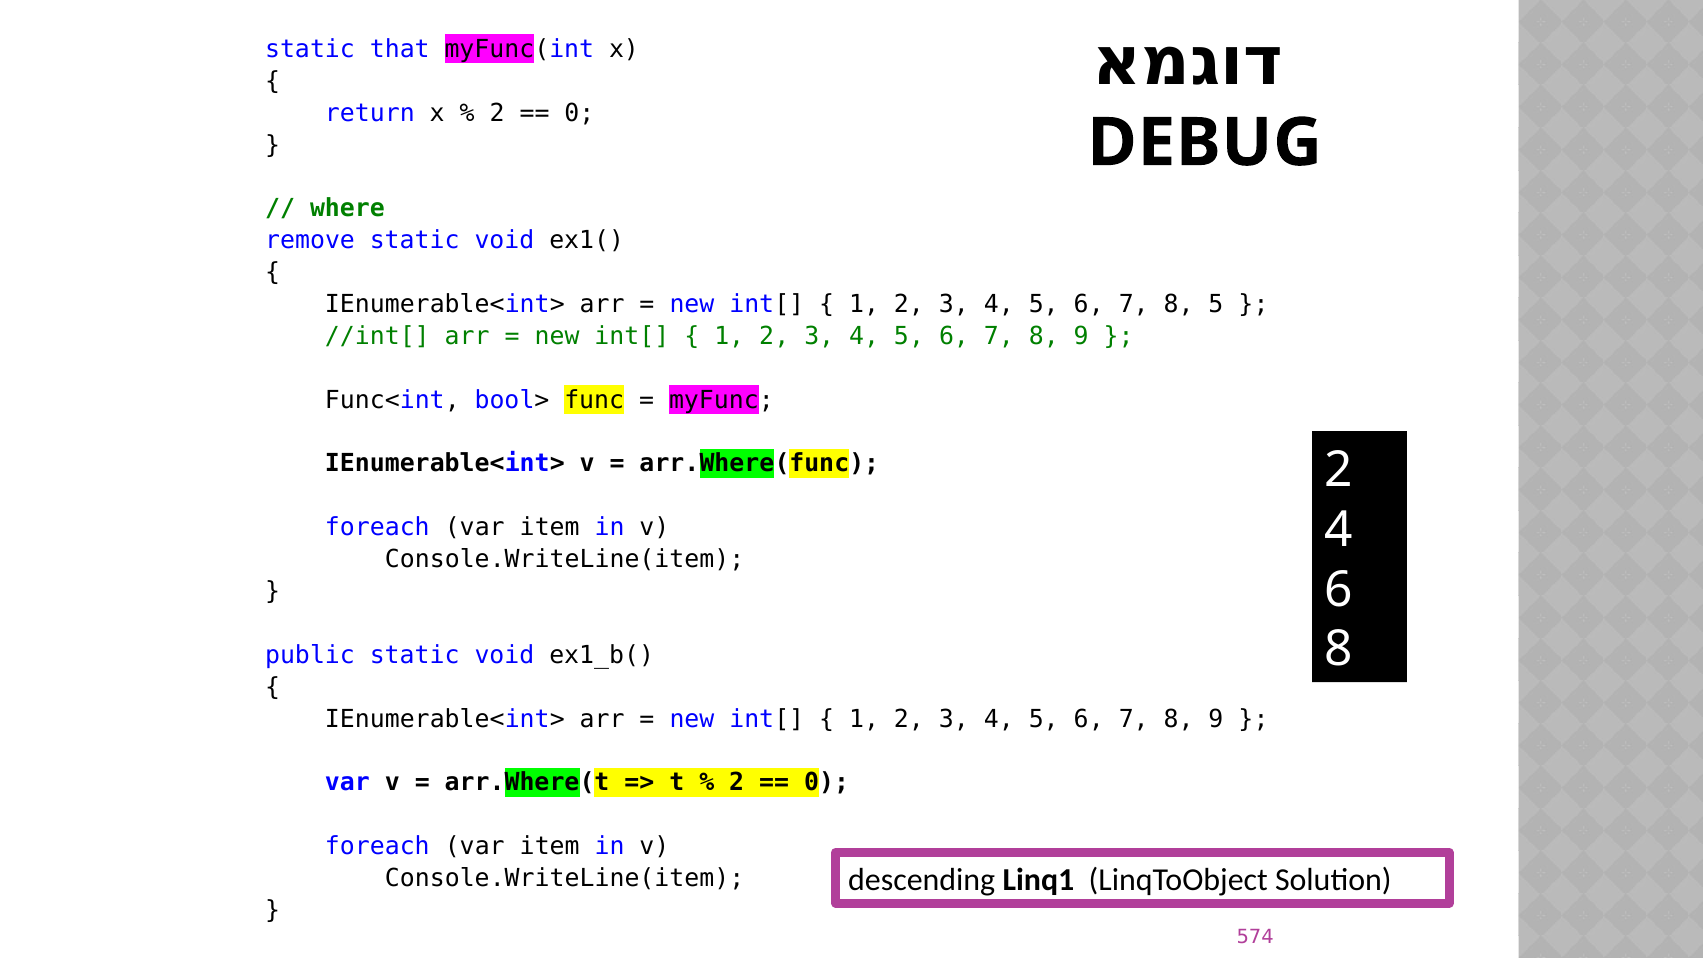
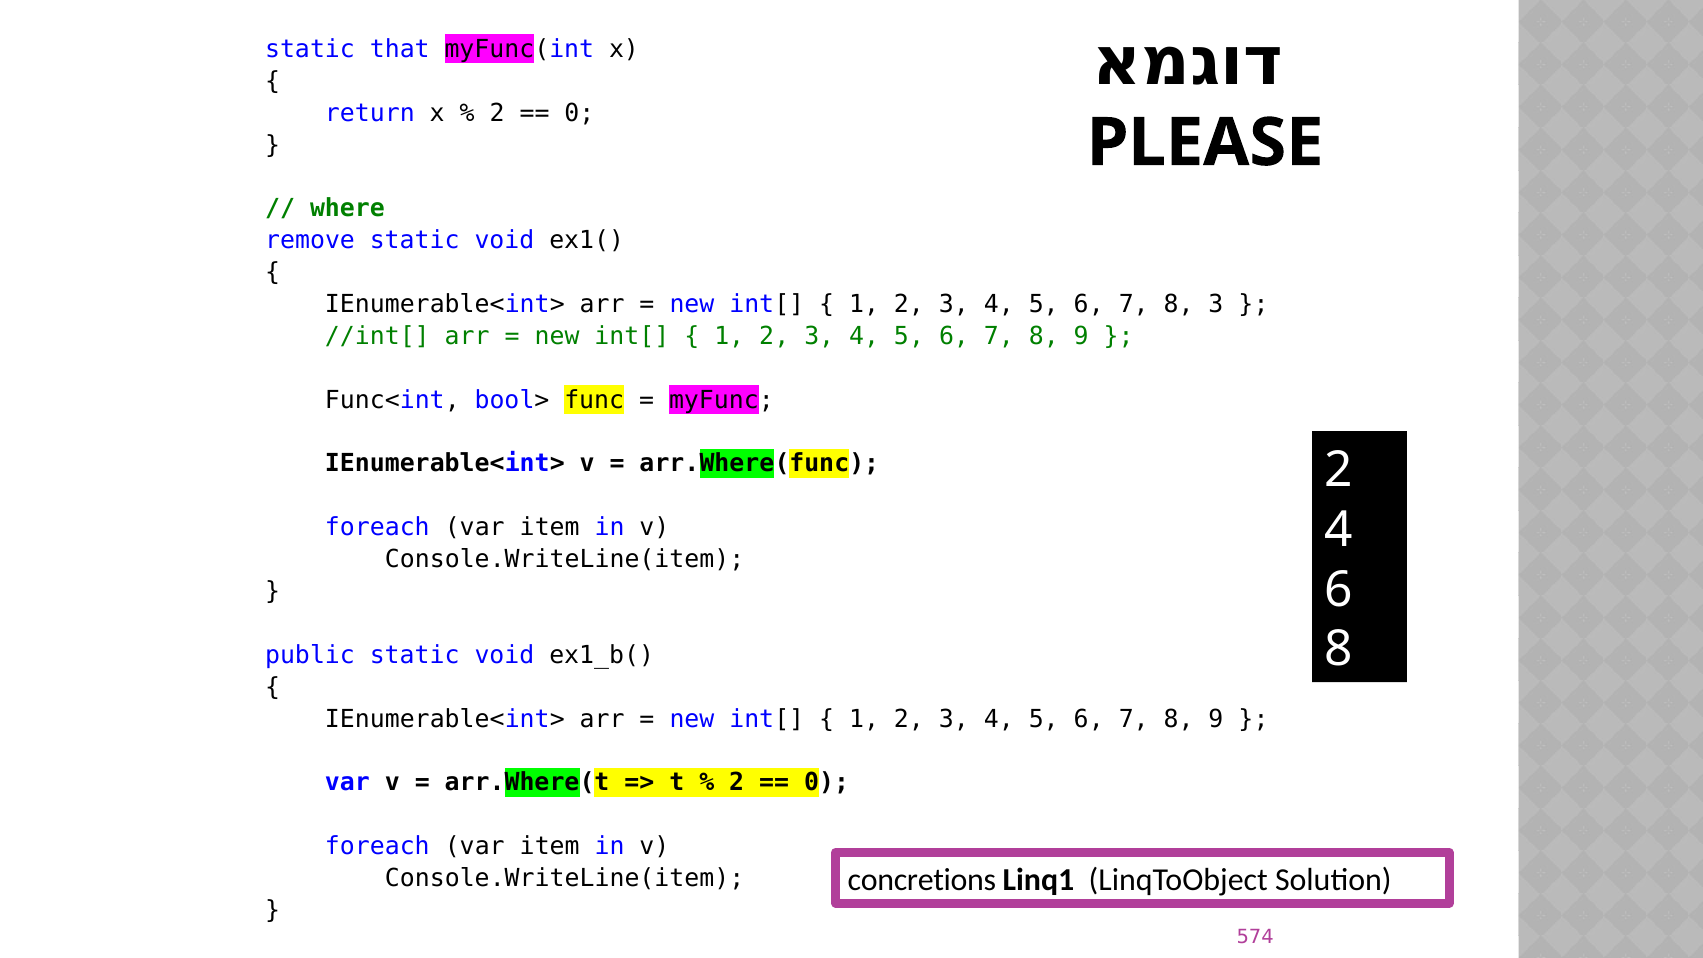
DEBUG: DEBUG -> PLEASE
8 5: 5 -> 3
descending: descending -> concretions
